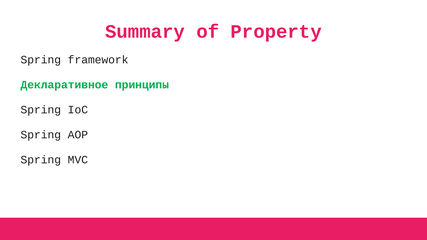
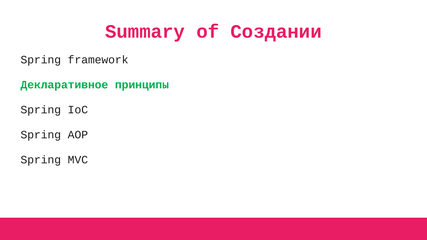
Property: Property -> Создании
